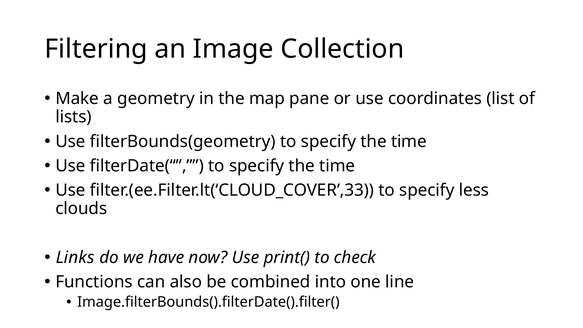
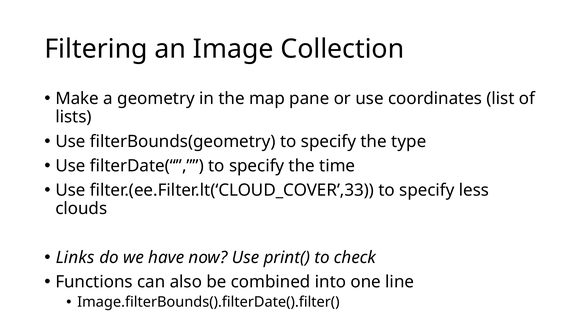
time at (409, 141): time -> type
